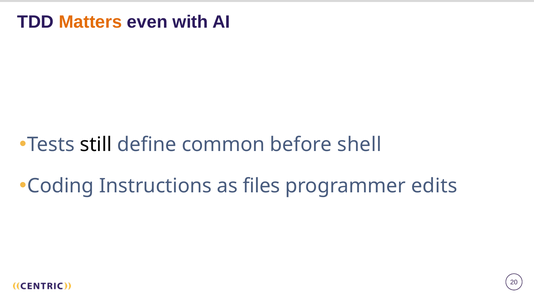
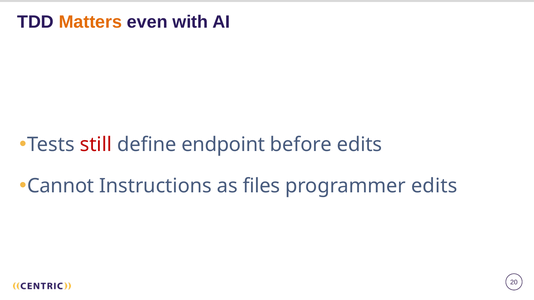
still colour: black -> red
common: common -> endpoint
before shell: shell -> edits
Coding: Coding -> Cannot
